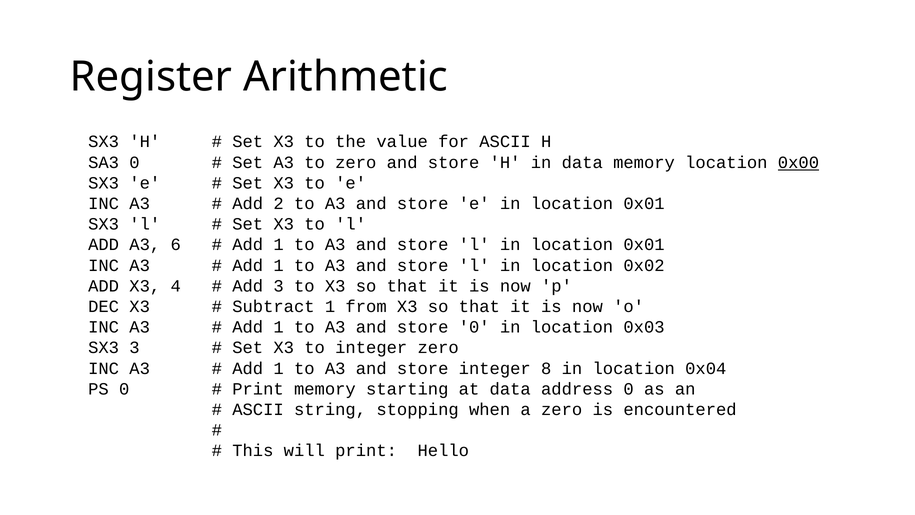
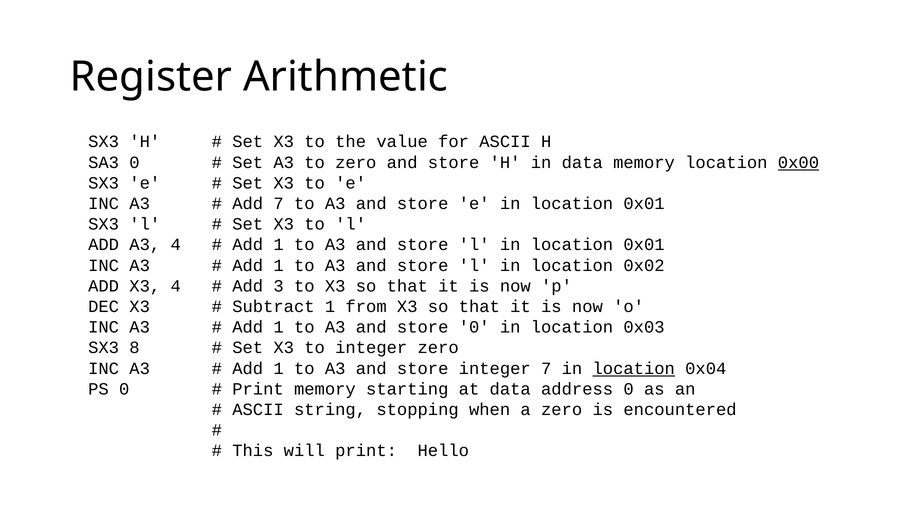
Add 2: 2 -> 7
A3 6: 6 -> 4
SX3 3: 3 -> 8
integer 8: 8 -> 7
location at (634, 368) underline: none -> present
